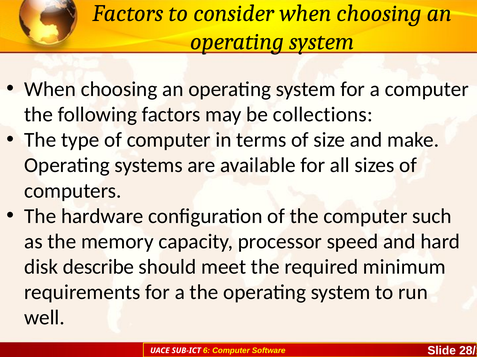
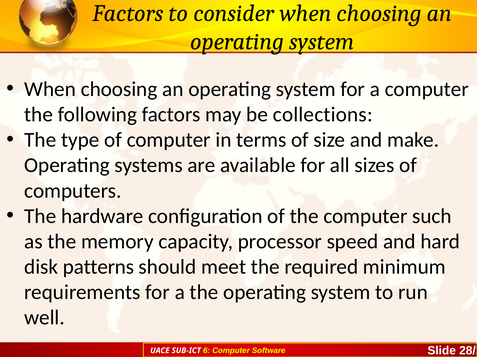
describe: describe -> patterns
